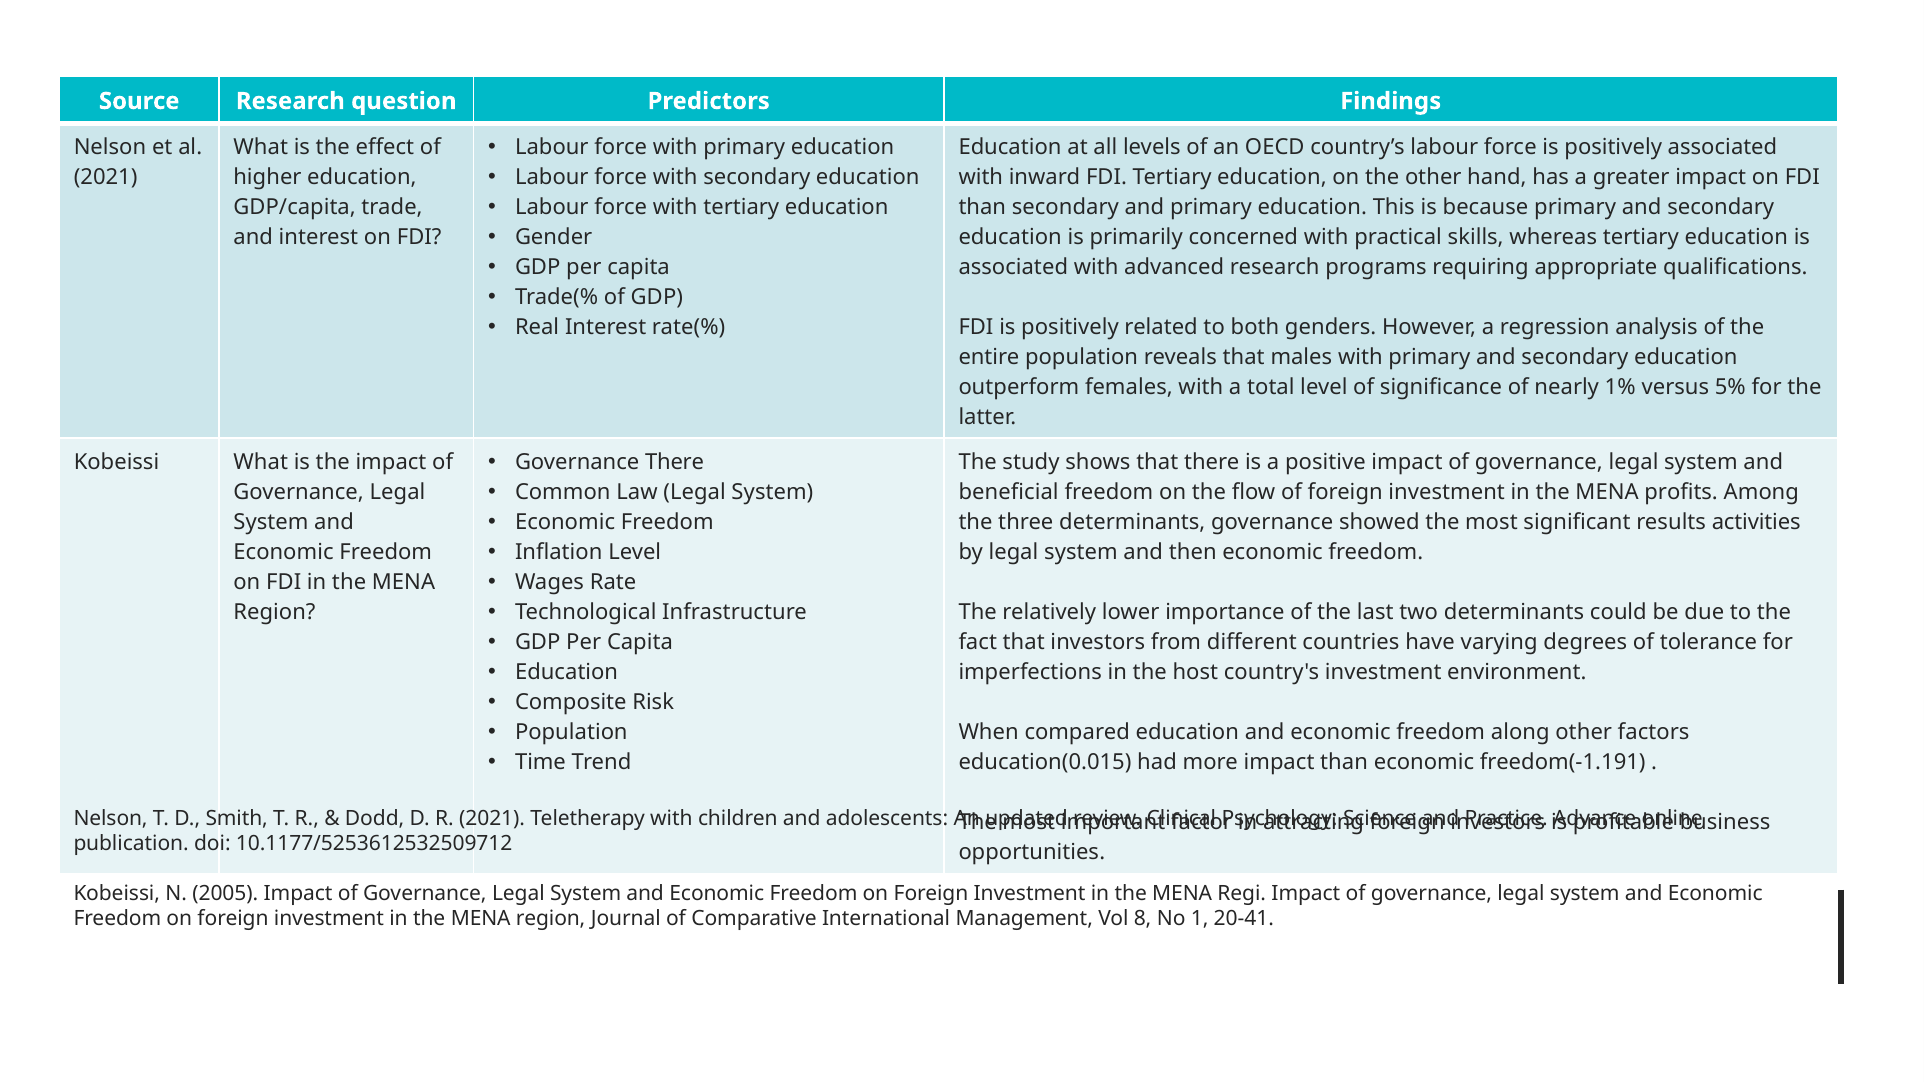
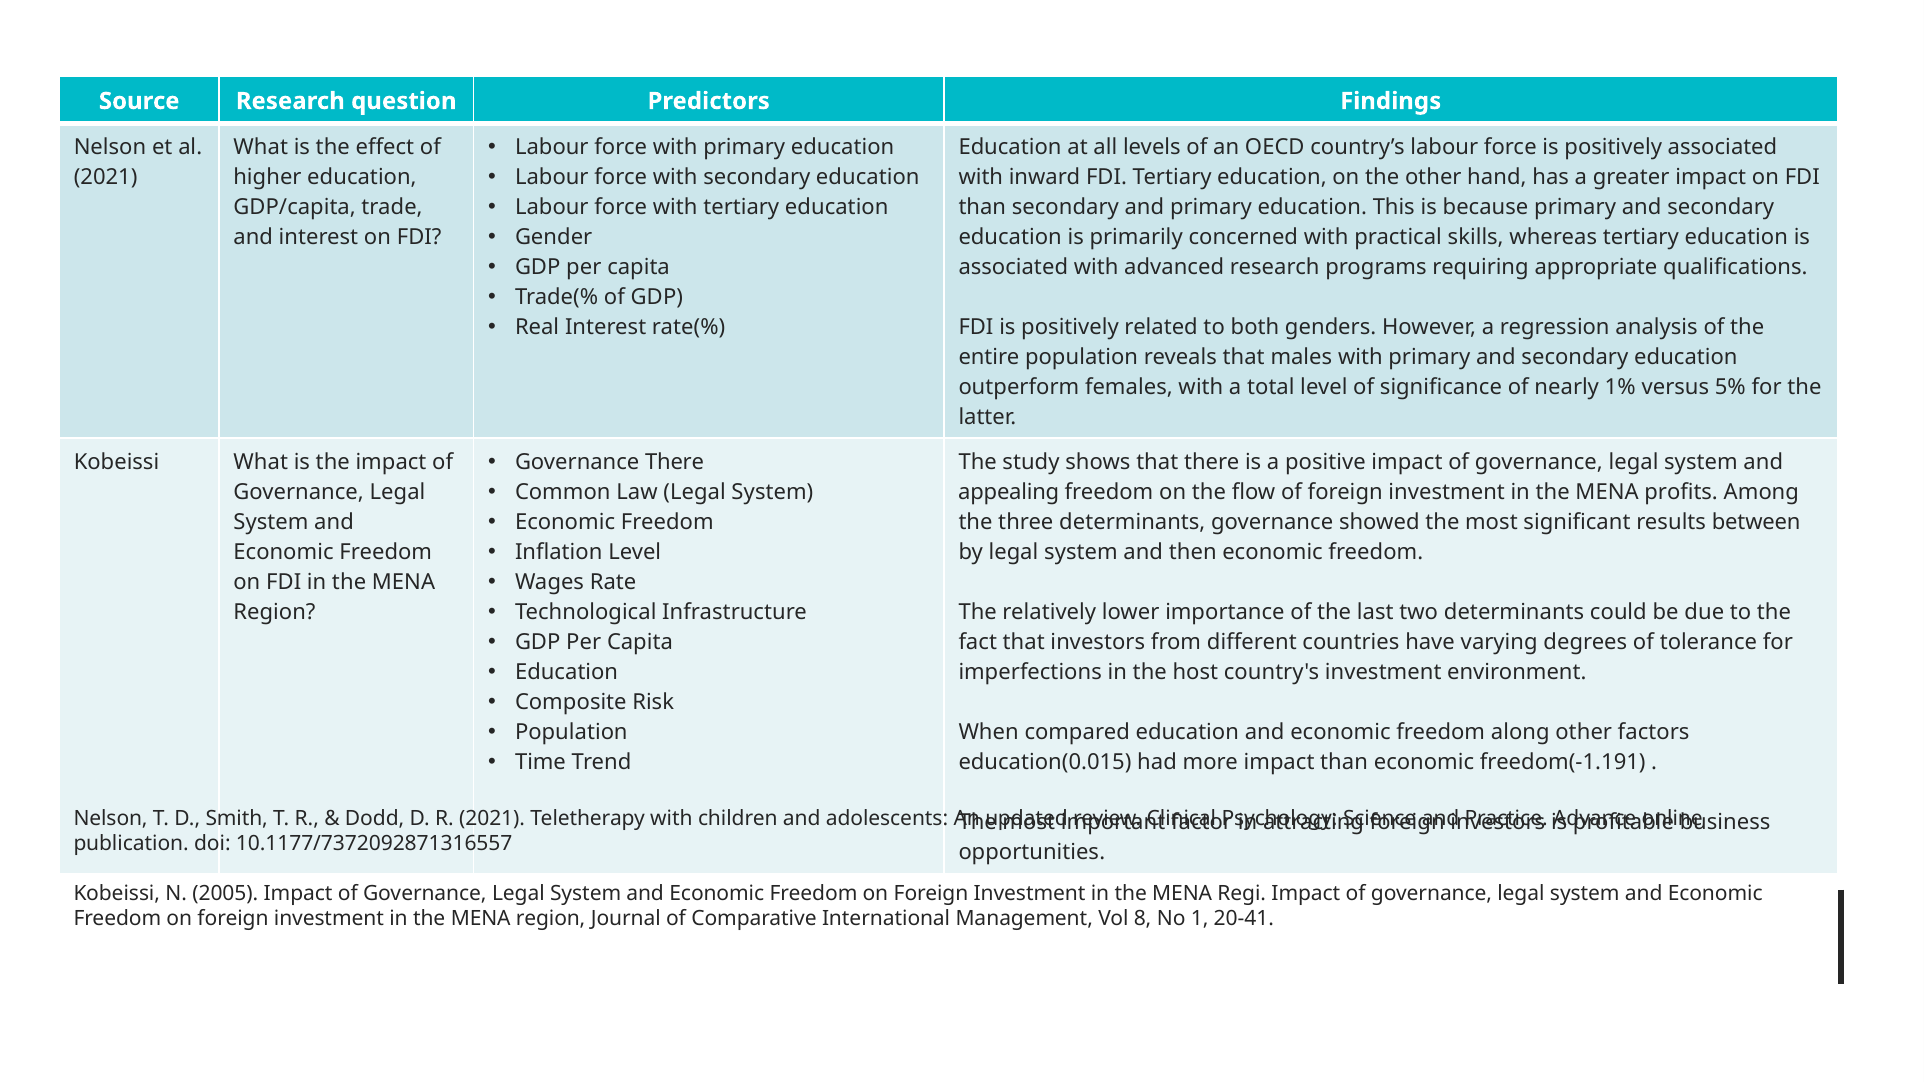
beneficial: beneficial -> appealing
activities: activities -> between
10.1177/5253612532509712: 10.1177/5253612532509712 -> 10.1177/7372092871316557
